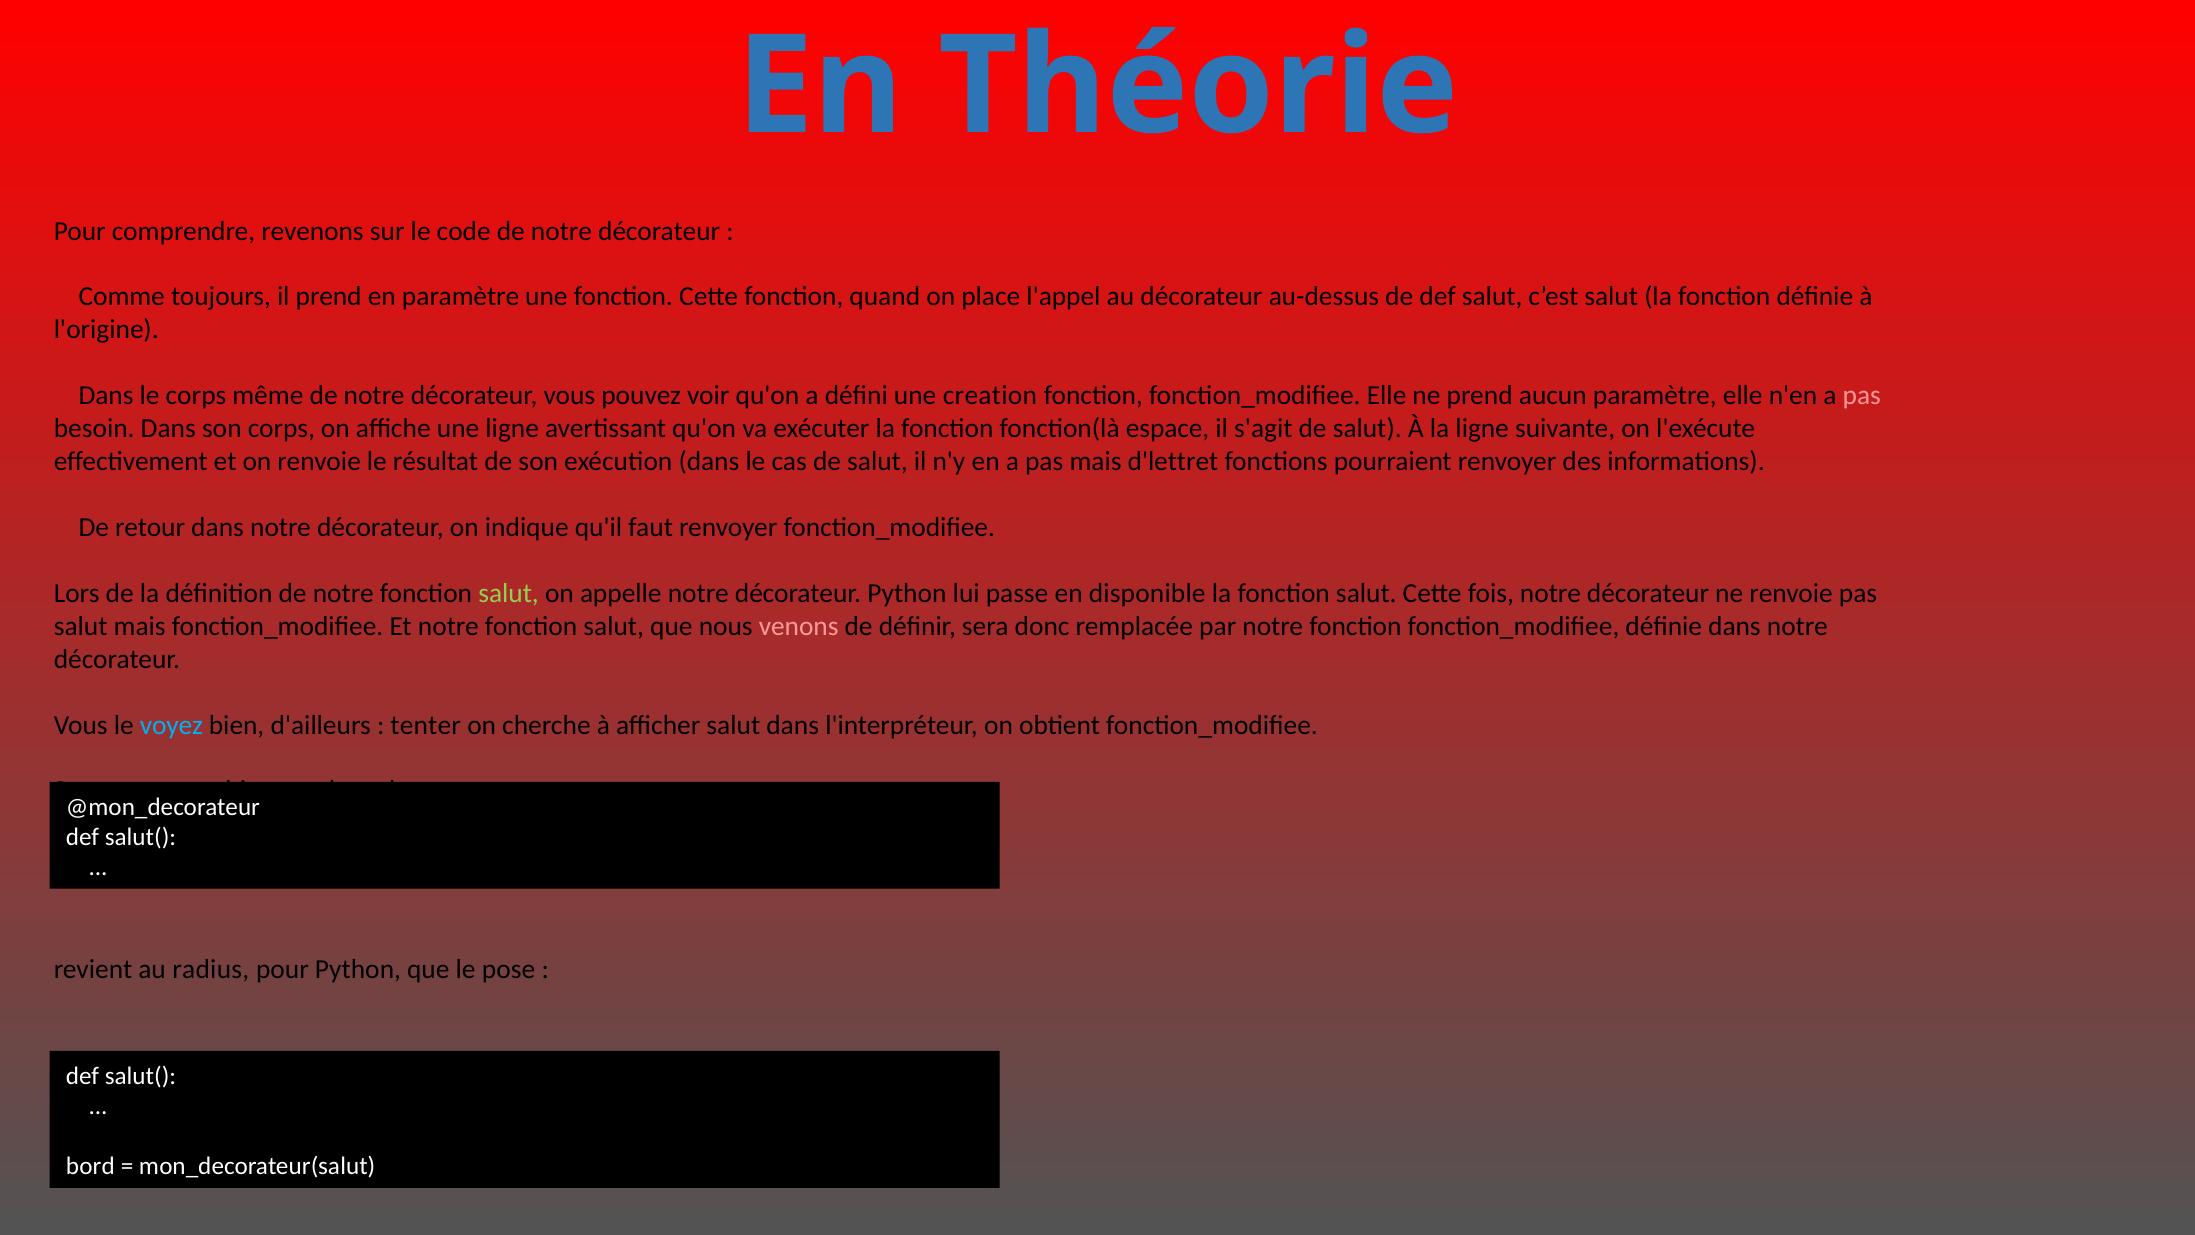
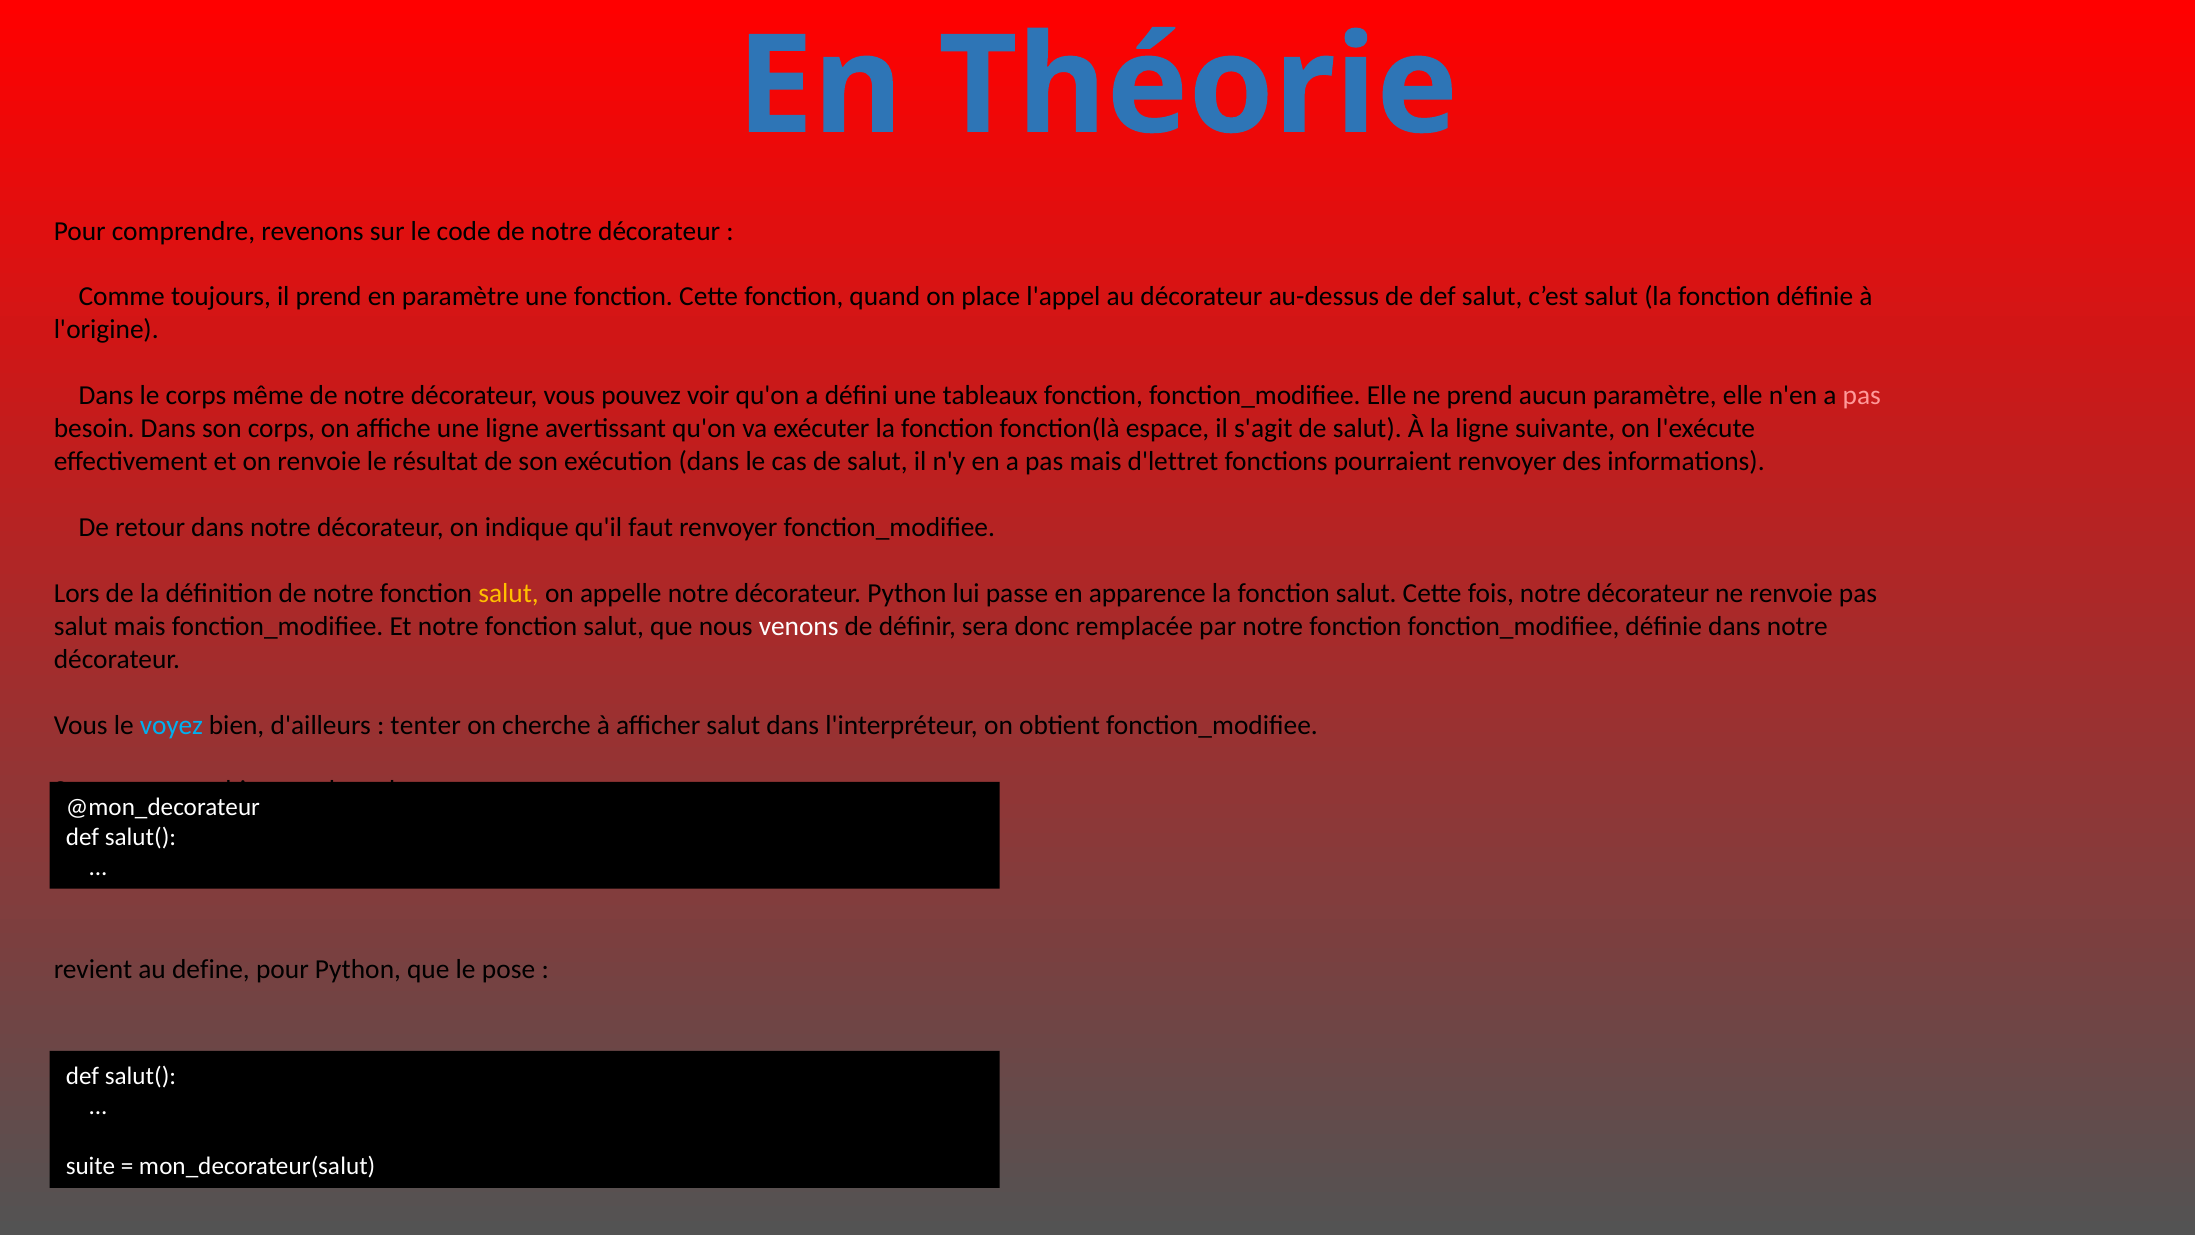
creation: creation -> tableaux
salut at (509, 593) colour: light green -> yellow
disponible: disponible -> apparence
venons colour: pink -> white
radius: radius -> define
bord: bord -> suite
